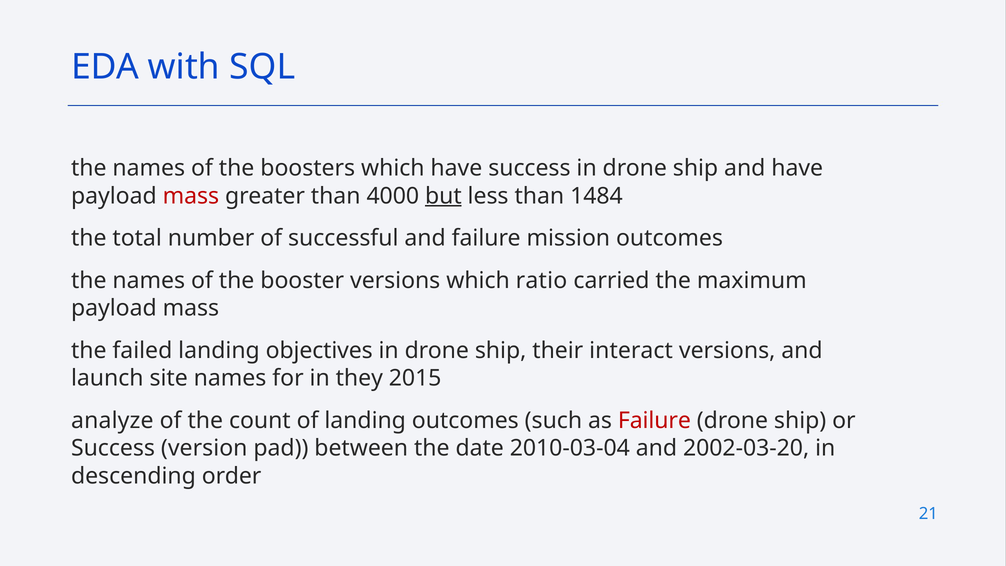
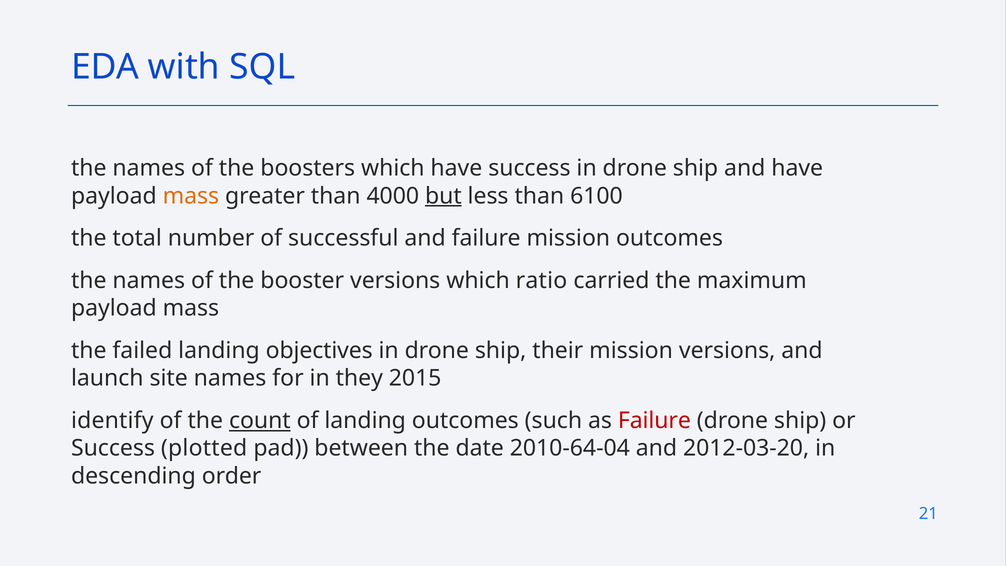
mass at (191, 196) colour: red -> orange
1484: 1484 -> 6100
their interact: interact -> mission
analyze: analyze -> identify
count underline: none -> present
version: version -> plotted
2010-03-04: 2010-03-04 -> 2010-64-04
2002-03-20: 2002-03-20 -> 2012-03-20
